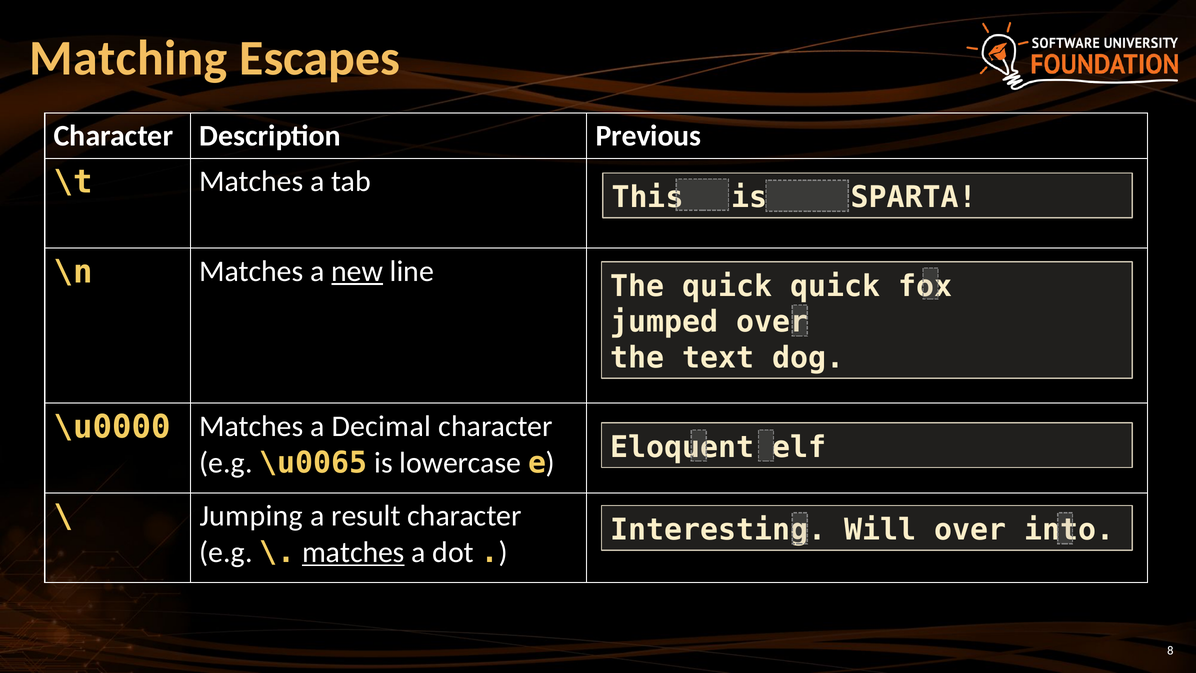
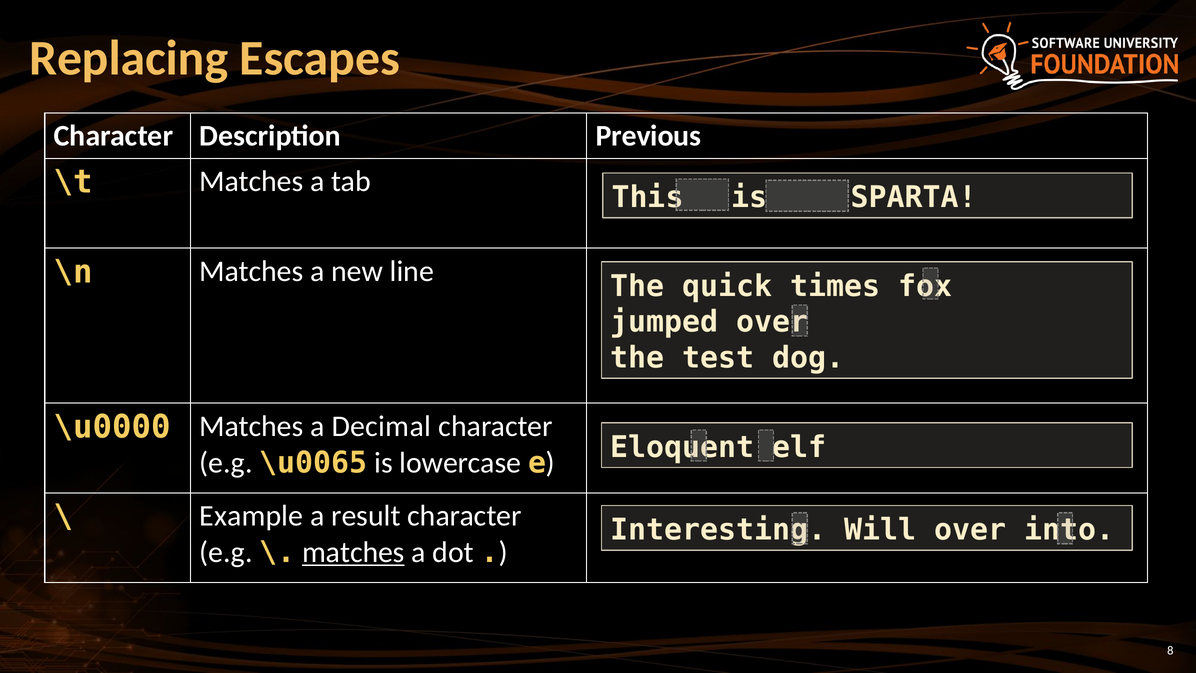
Matching: Matching -> Replacing
new underline: present -> none
quick quick: quick -> times
text: text -> test
Jumping: Jumping -> Example
